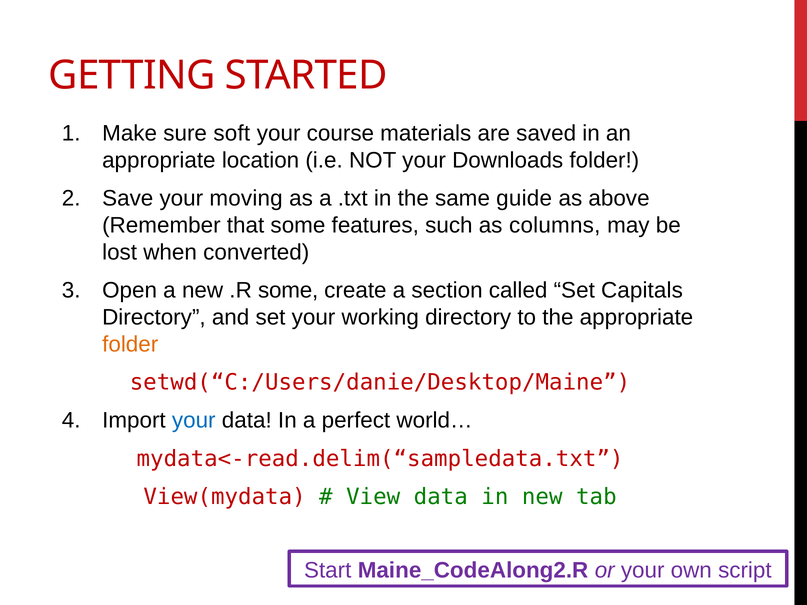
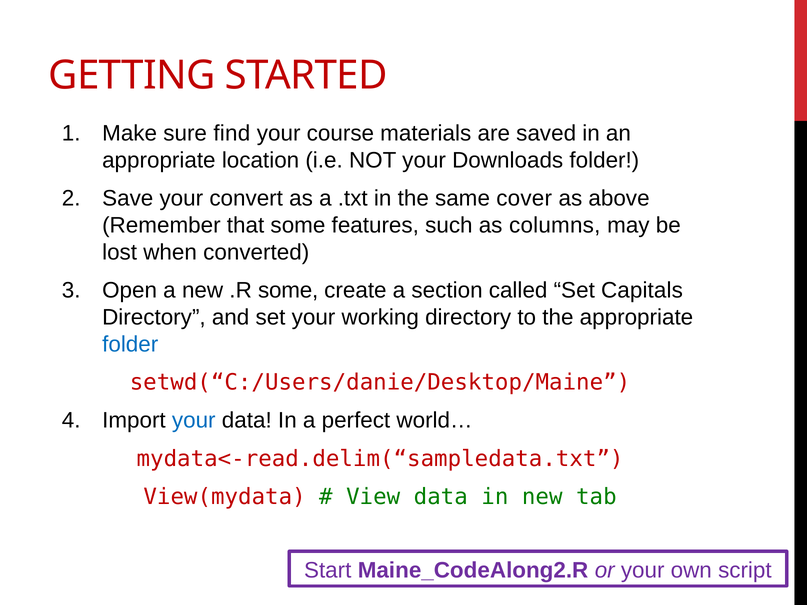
soft: soft -> find
moving: moving -> convert
guide: guide -> cover
folder at (130, 344) colour: orange -> blue
